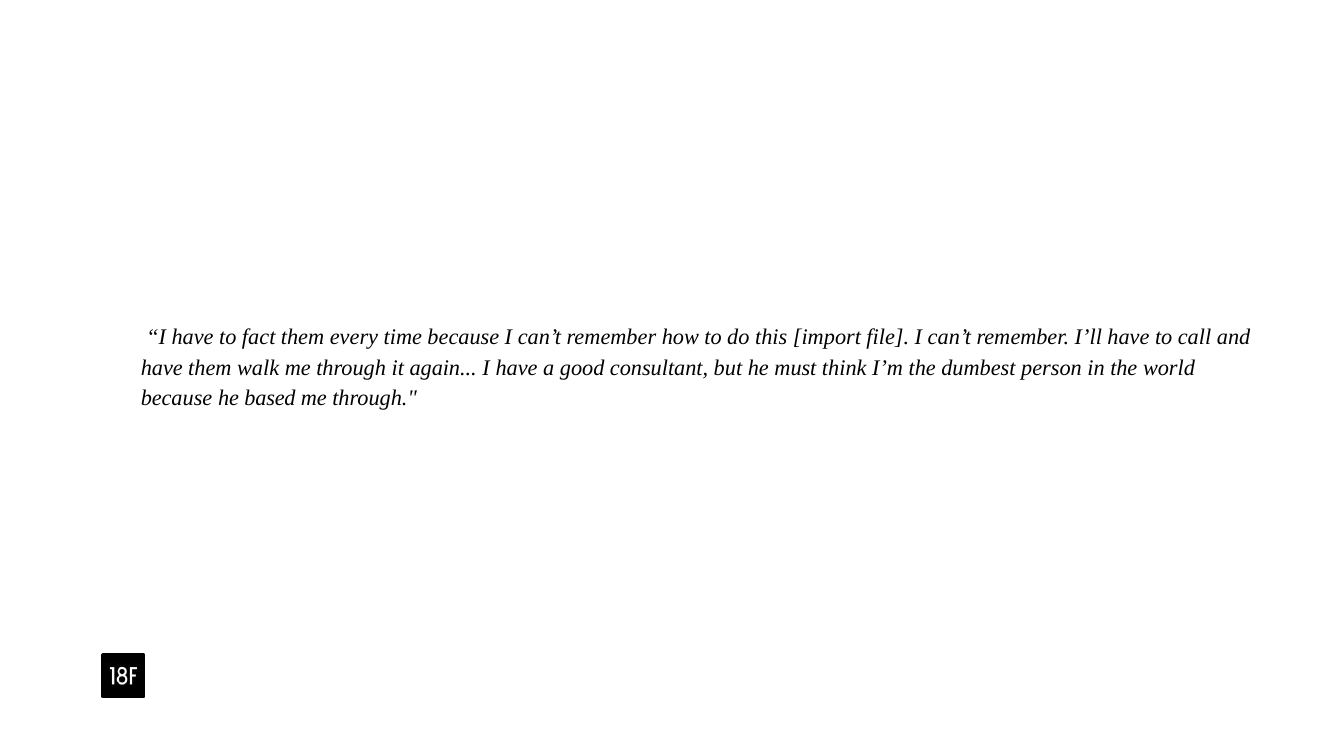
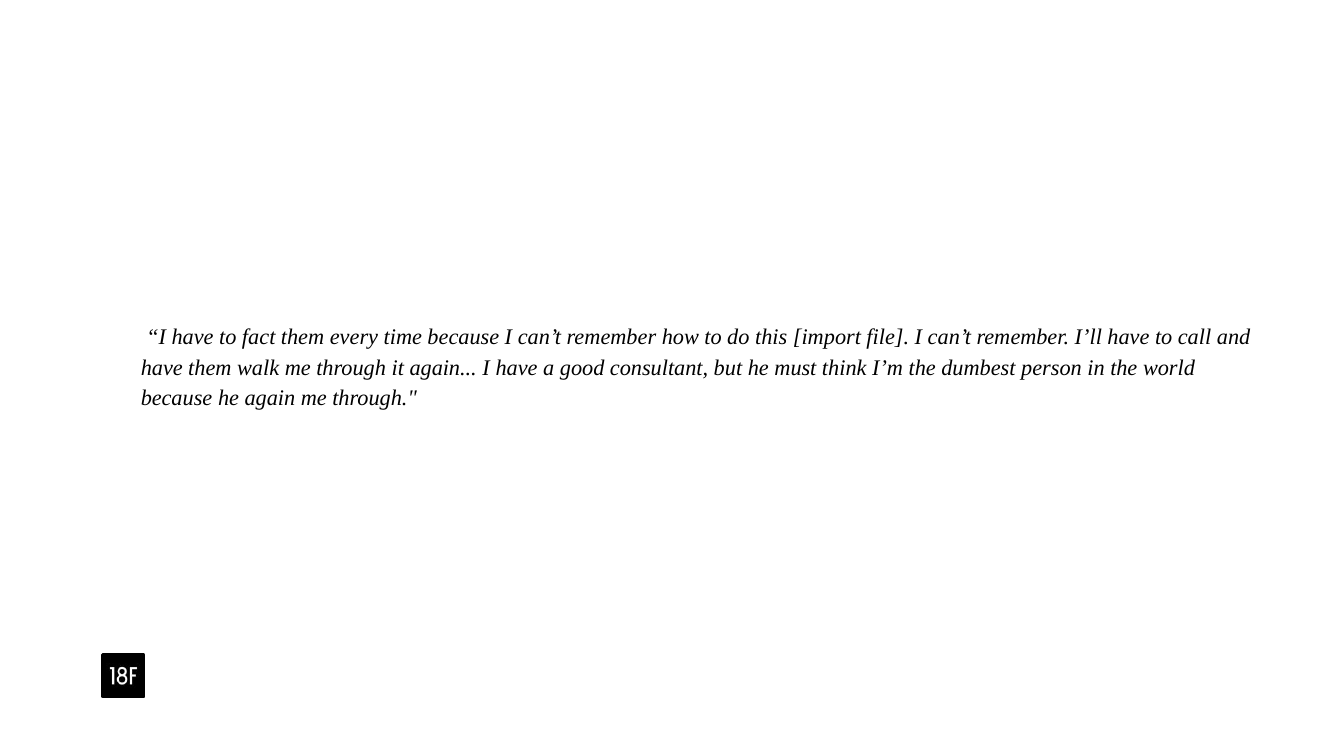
he based: based -> again
